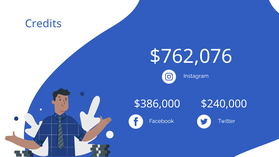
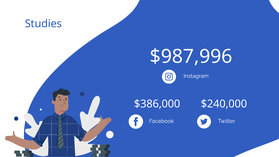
Credits: Credits -> Studies
$762,076: $762,076 -> $987,996
